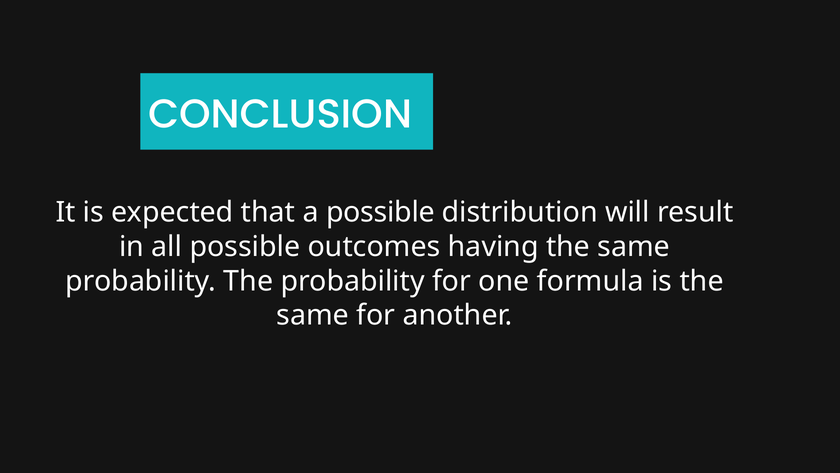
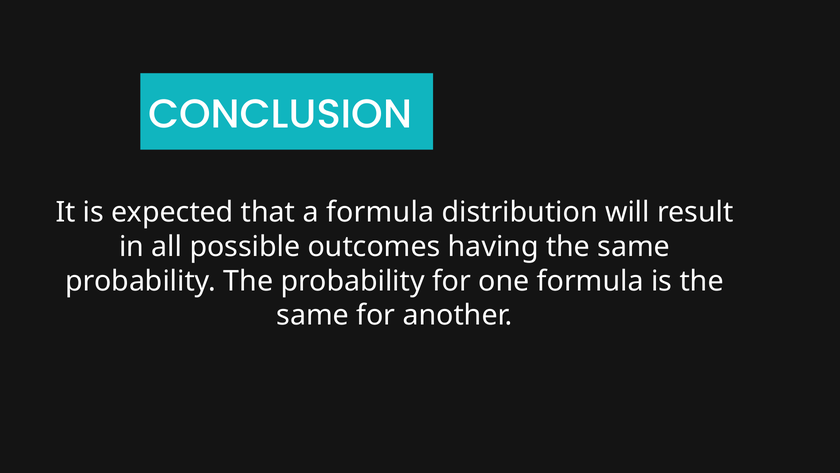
a possible: possible -> formula
